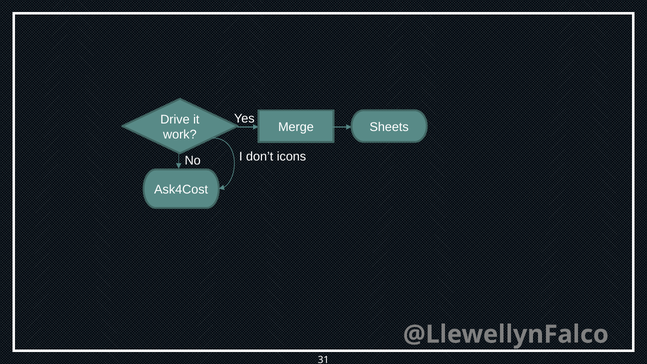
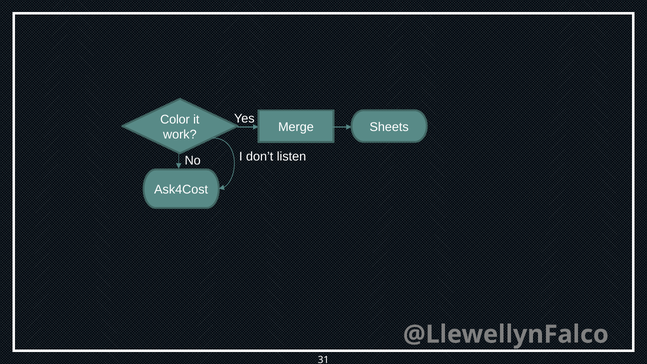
Drive: Drive -> Color
icons: icons -> listen
